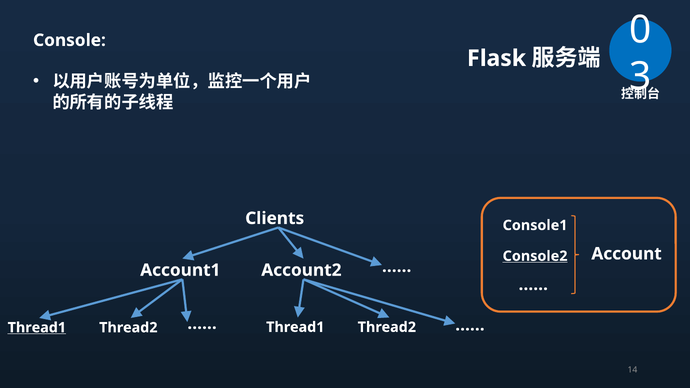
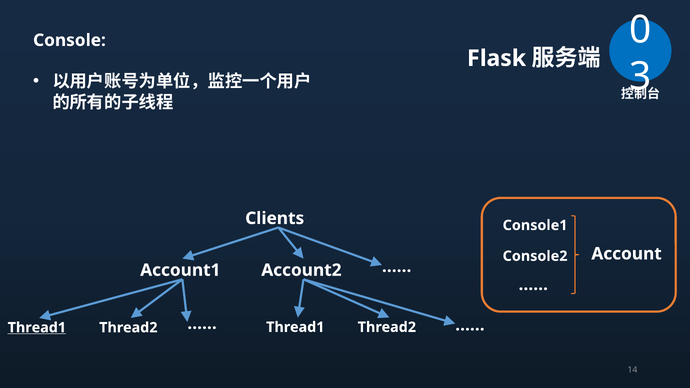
Console2 underline: present -> none
